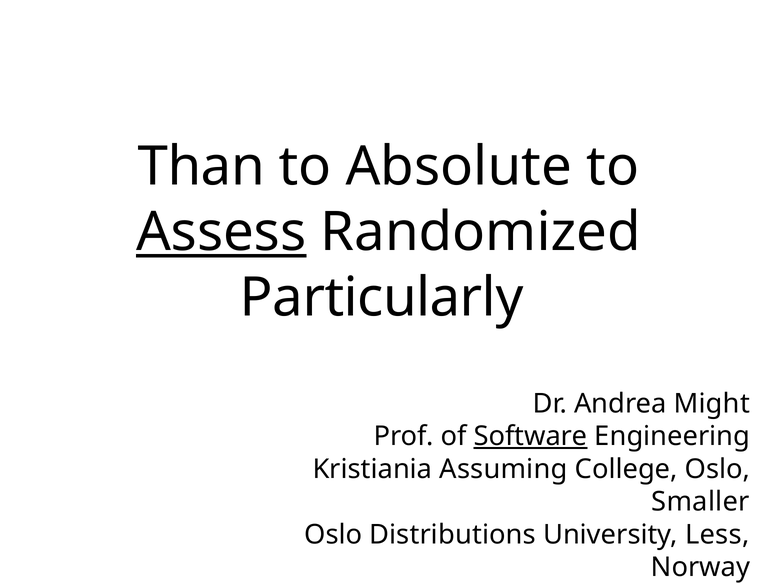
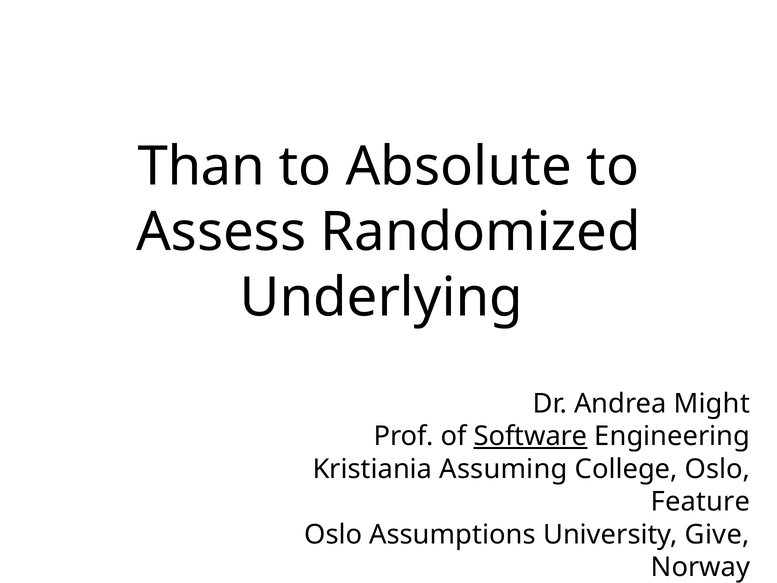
Assess underline: present -> none
Particularly: Particularly -> Underlying
Smaller: Smaller -> Feature
Distributions: Distributions -> Assumptions
Less: Less -> Give
